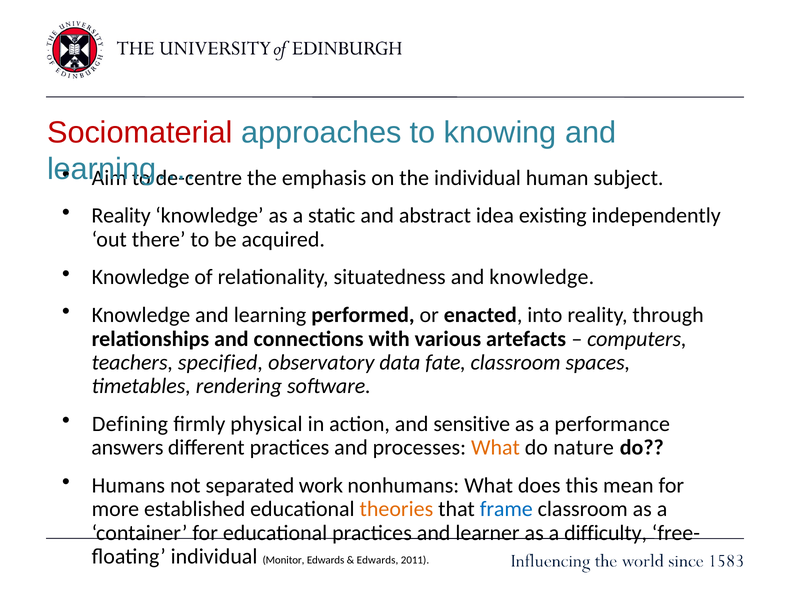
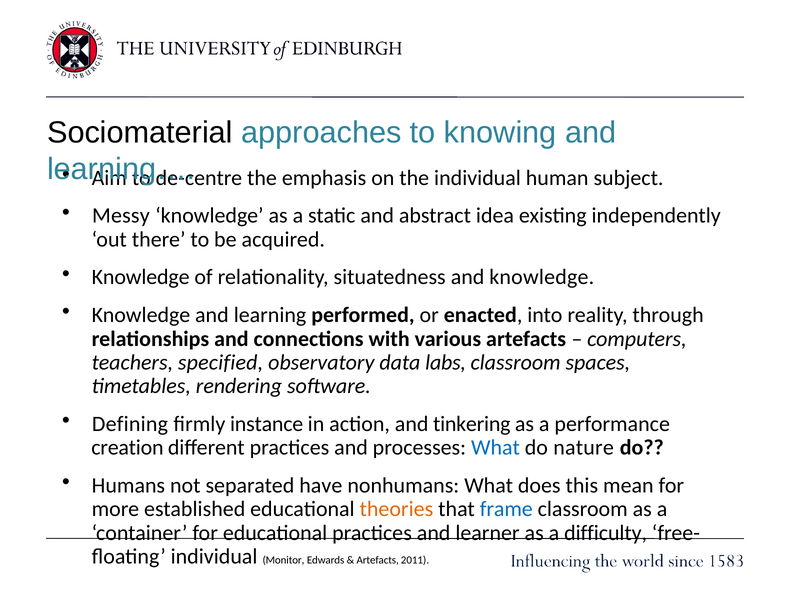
Sociomaterial colour: red -> black
Reality at (121, 216): Reality -> Messy
fate: fate -> labs
physical: physical -> instance
sensitive: sensitive -> tinkering
answers: answers -> creation
What at (496, 448) colour: orange -> blue
work: work -> have
Edwards at (378, 561): Edwards -> Artefacts
